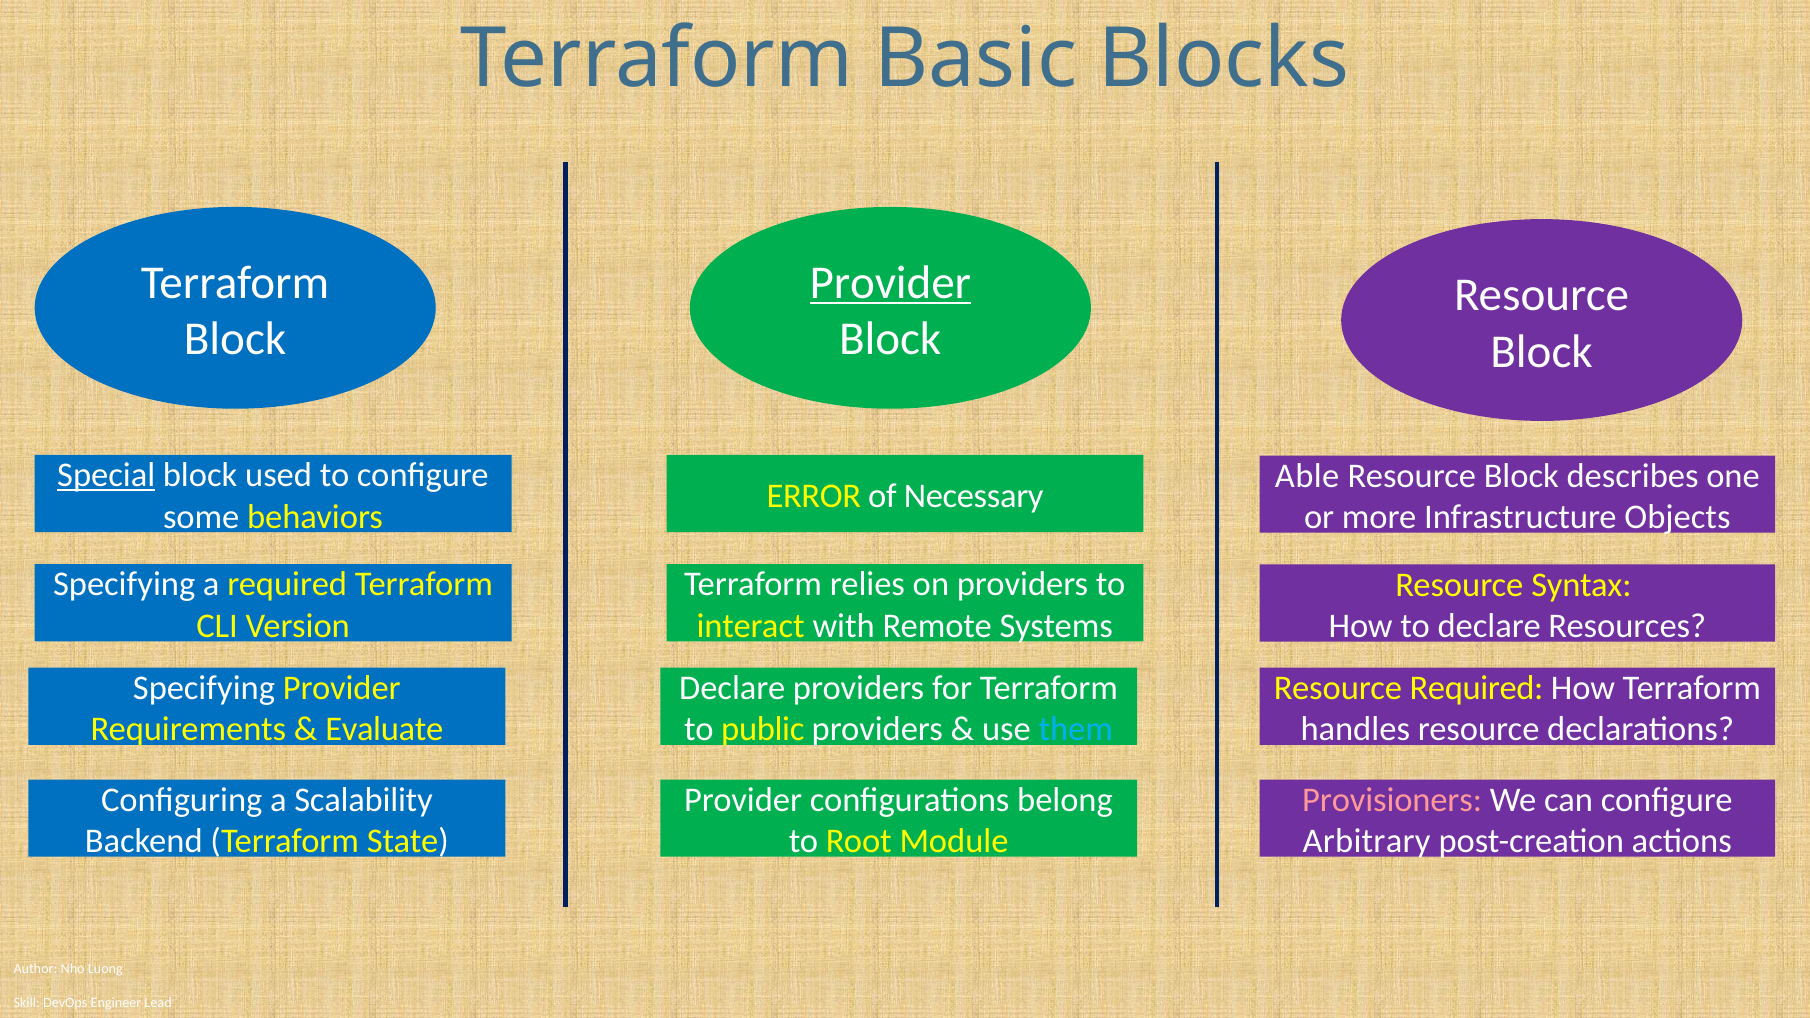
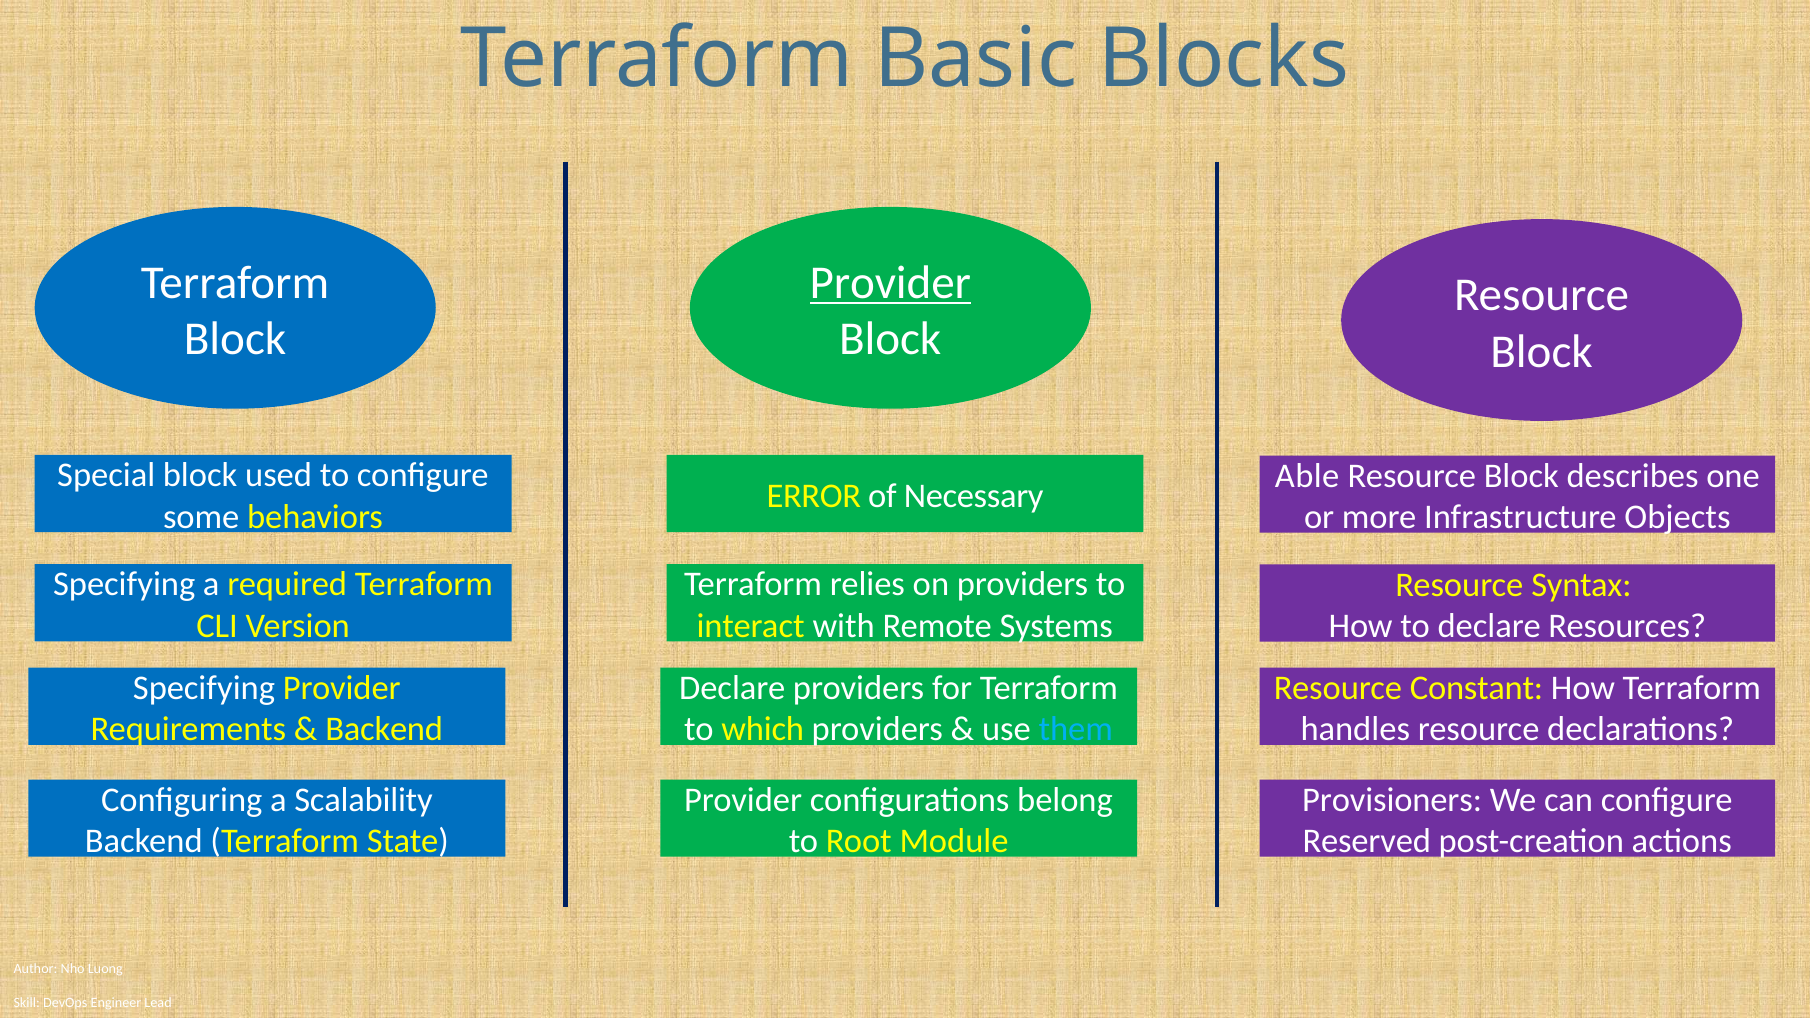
Special underline: present -> none
Resource Required: Required -> Constant
Evaluate at (384, 730): Evaluate -> Backend
public: public -> which
Provisioners colour: pink -> white
Arbitrary: Arbitrary -> Reserved
